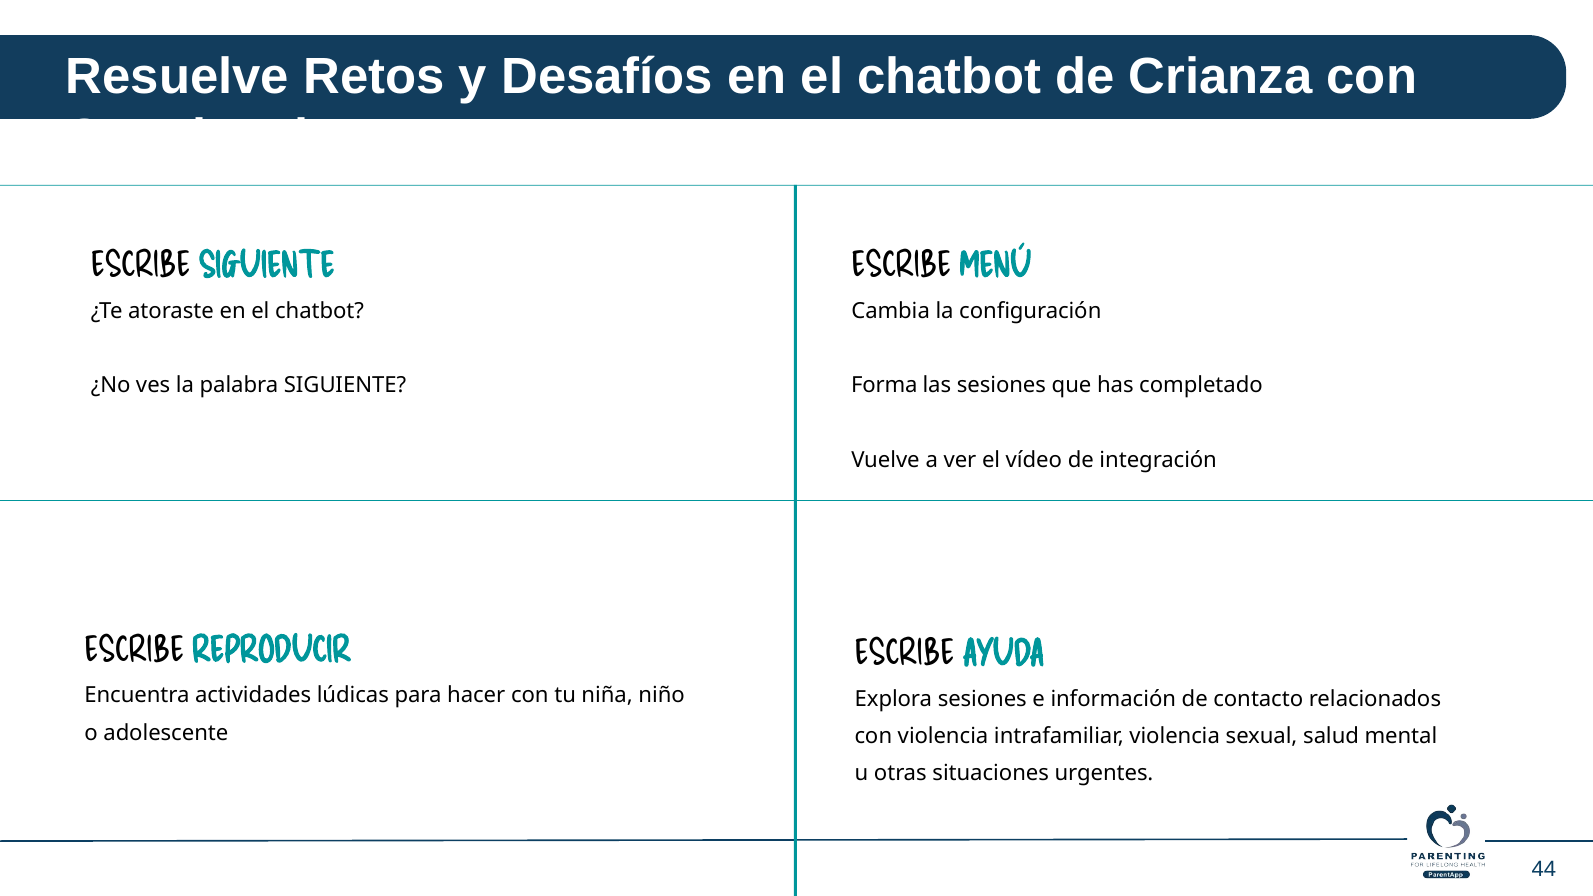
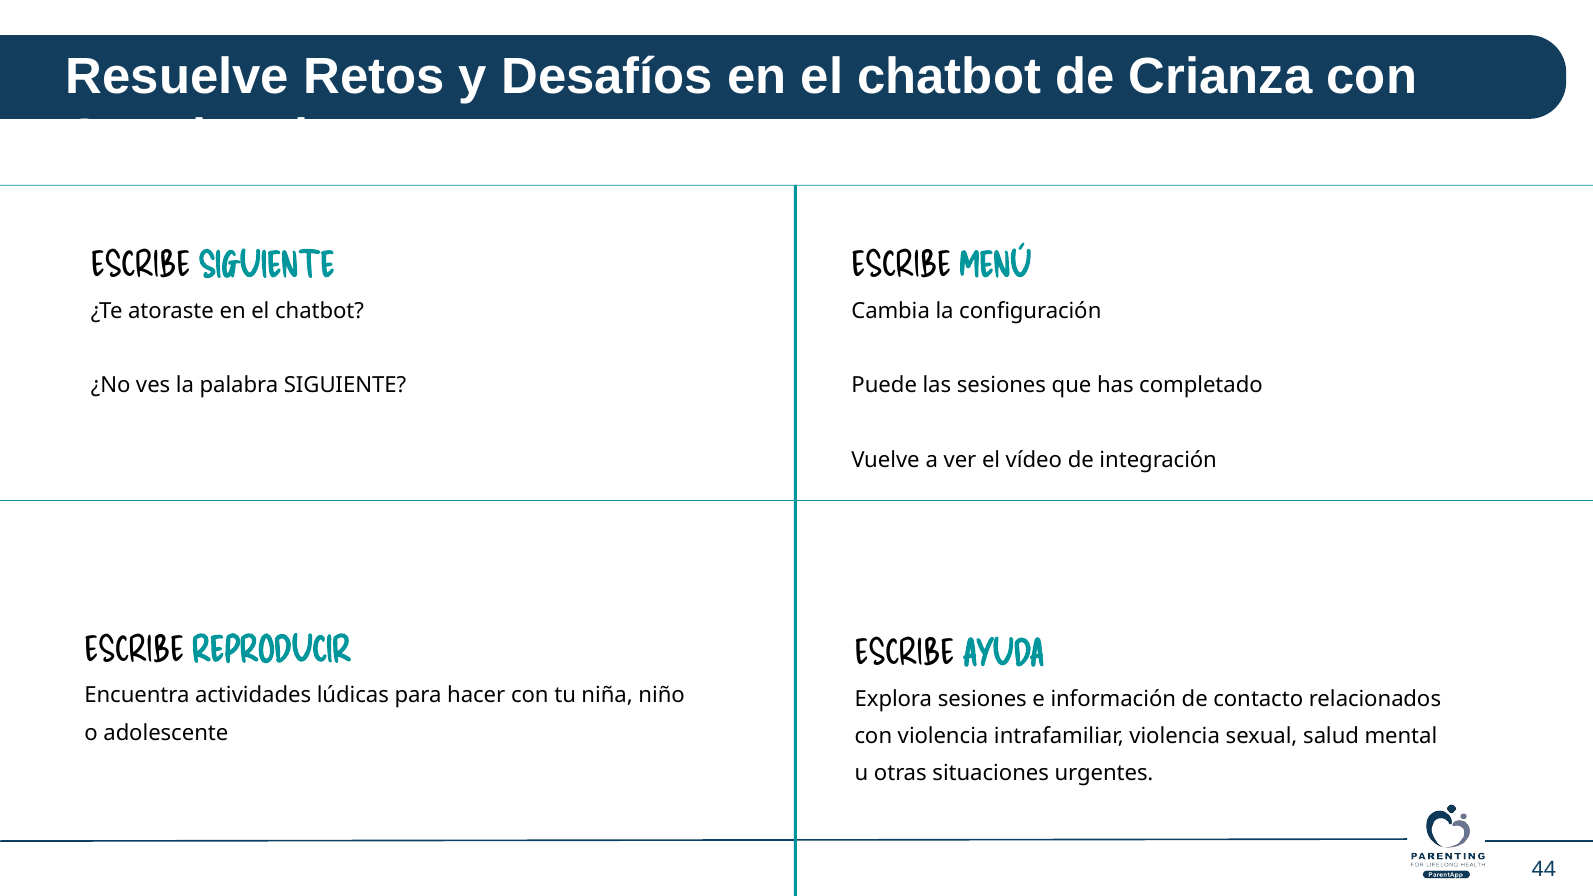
Forma: Forma -> Puede
